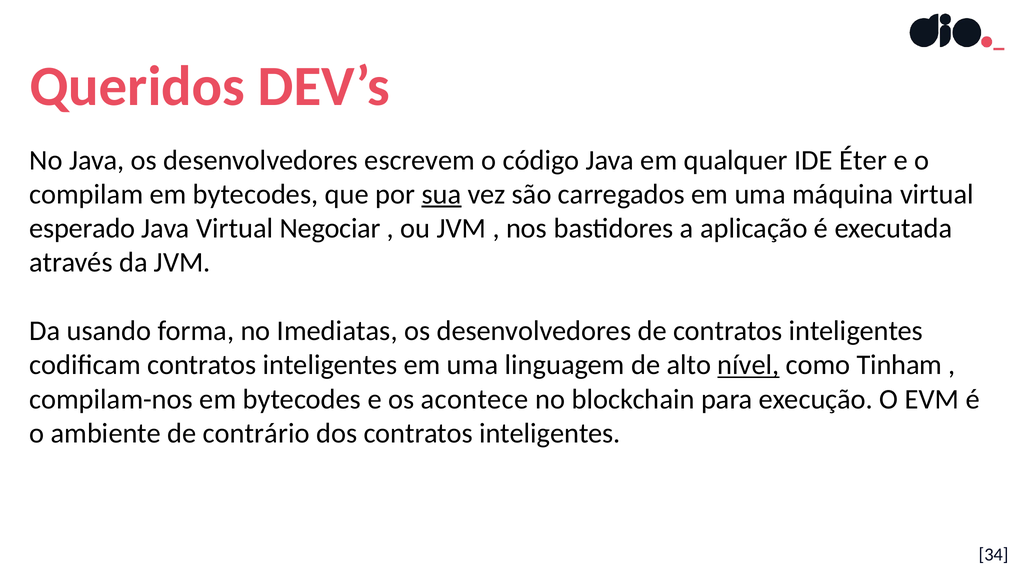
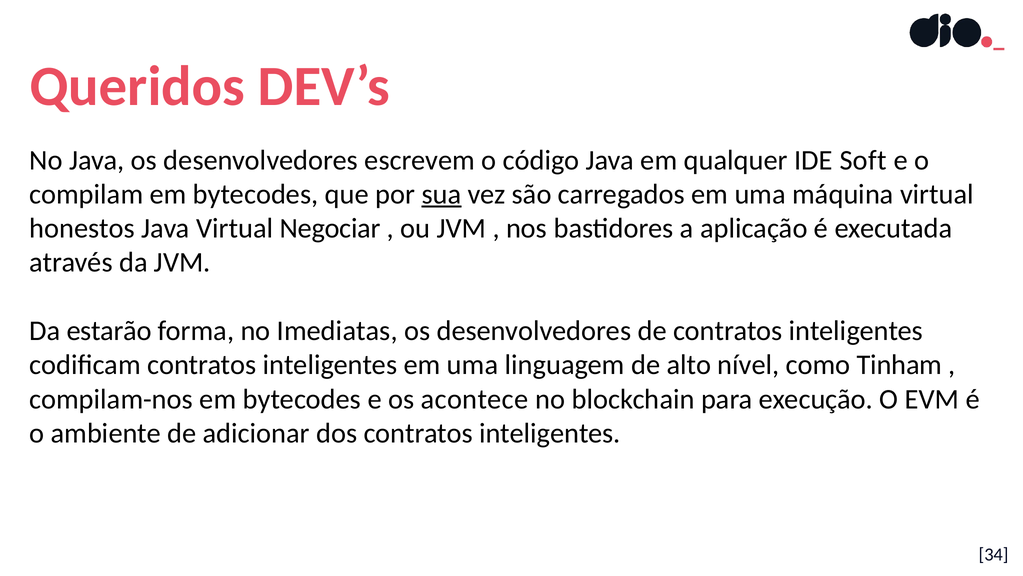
Éter: Éter -> Soft
esperado: esperado -> honestos
usando: usando -> estarão
nível underline: present -> none
contrário: contrário -> adicionar
